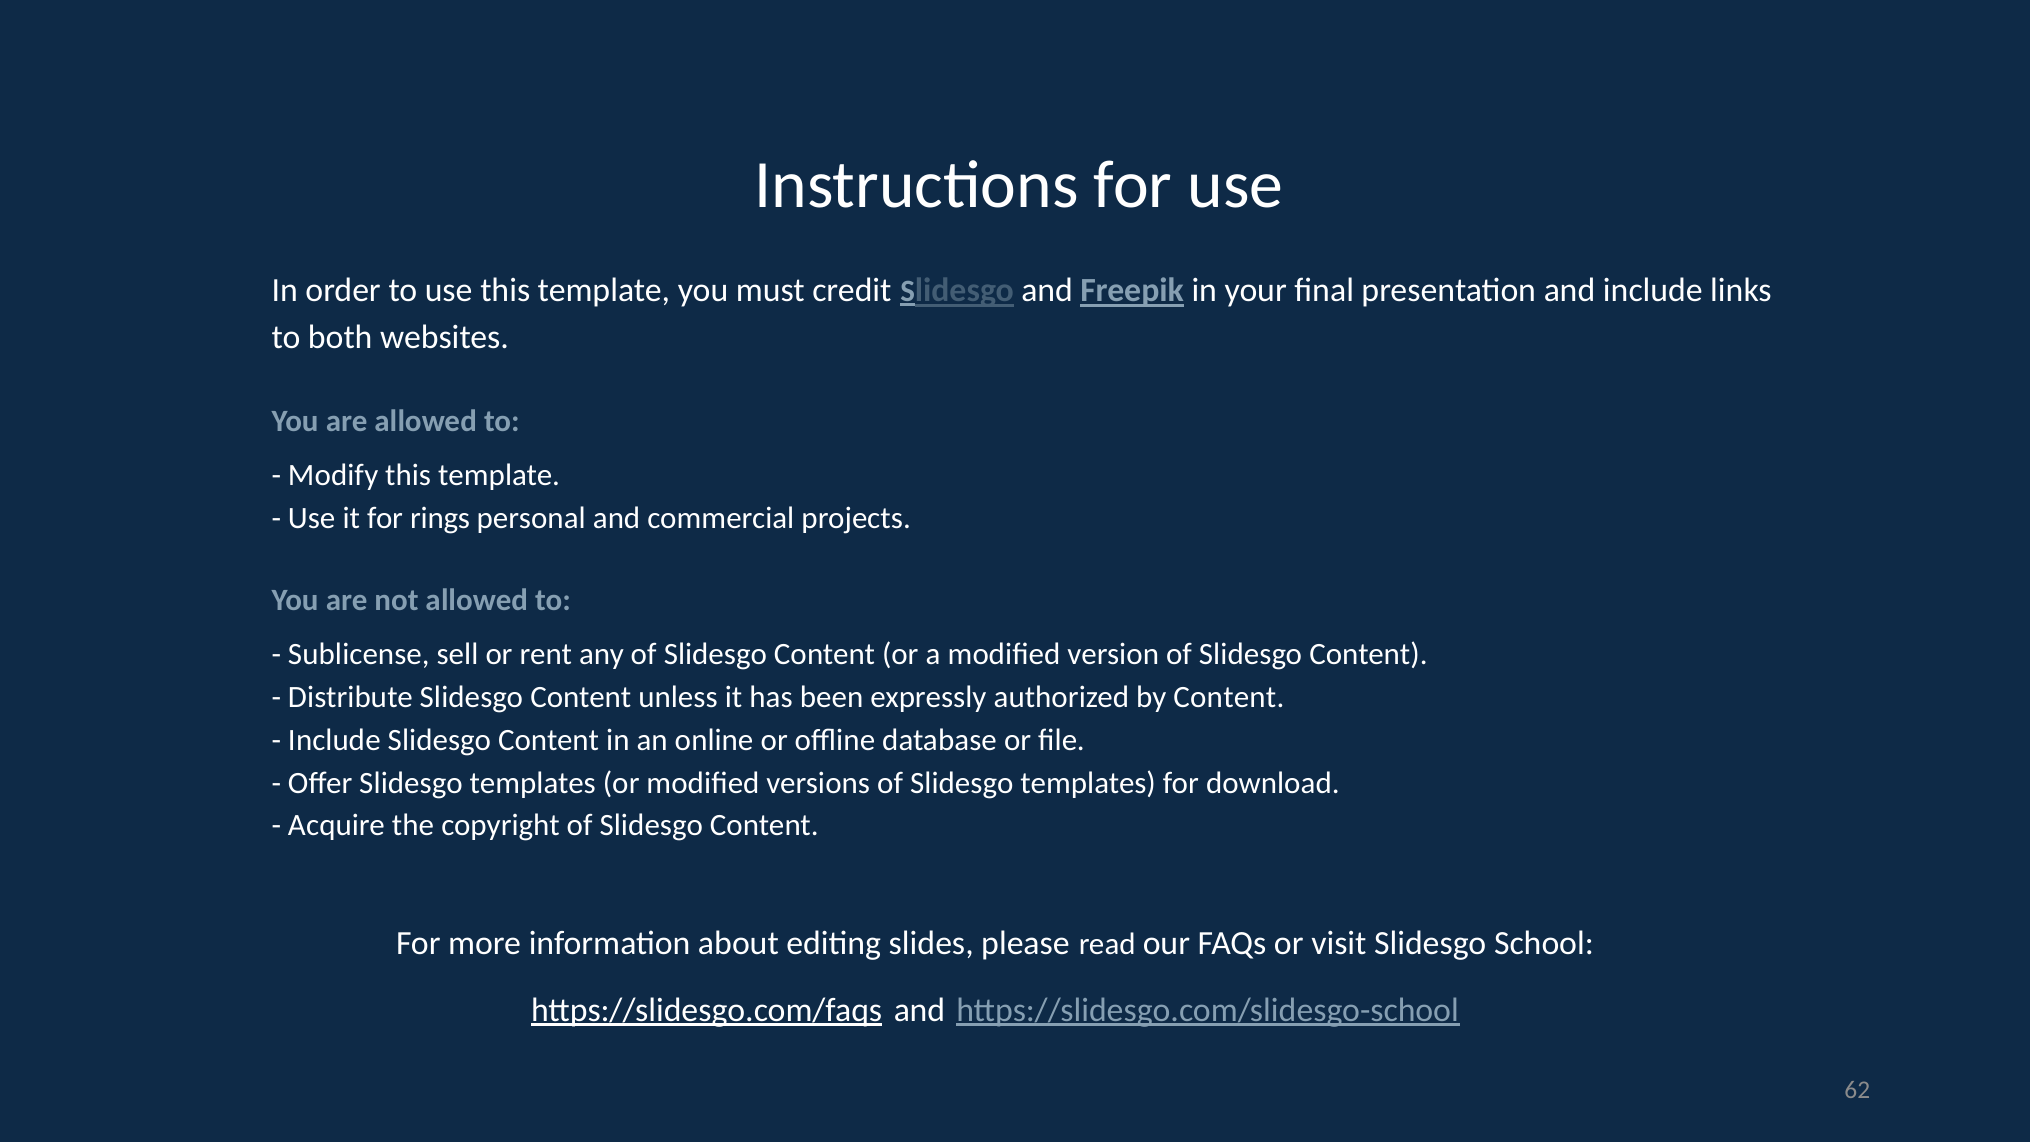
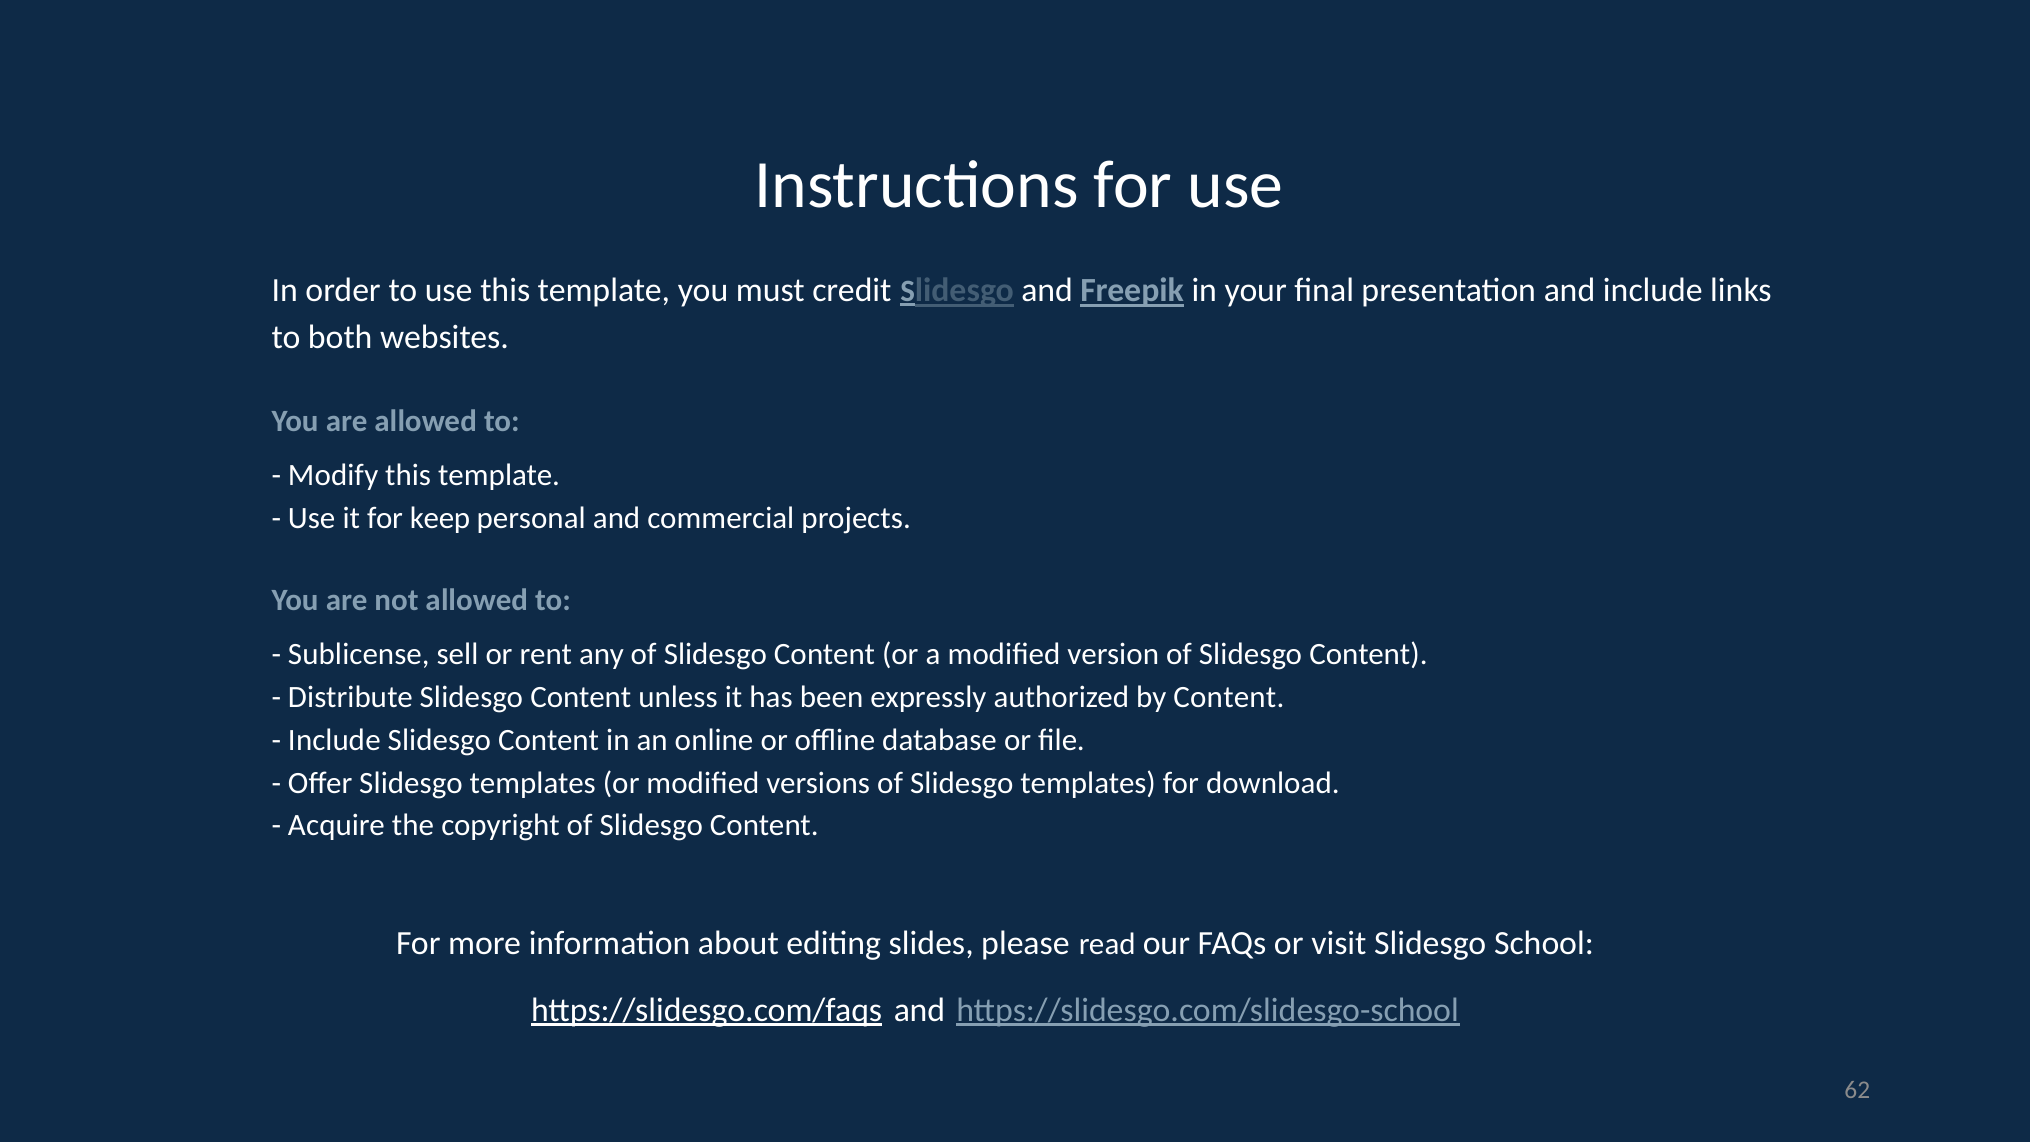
rings: rings -> keep
